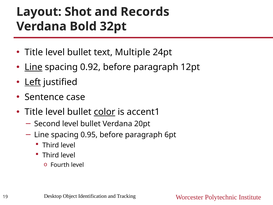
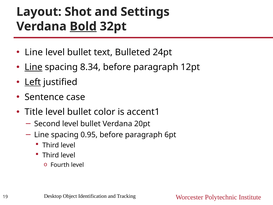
Records: Records -> Settings
Bold underline: none -> present
Title at (34, 52): Title -> Line
Multiple: Multiple -> Bulleted
0.92: 0.92 -> 8.34
color underline: present -> none
